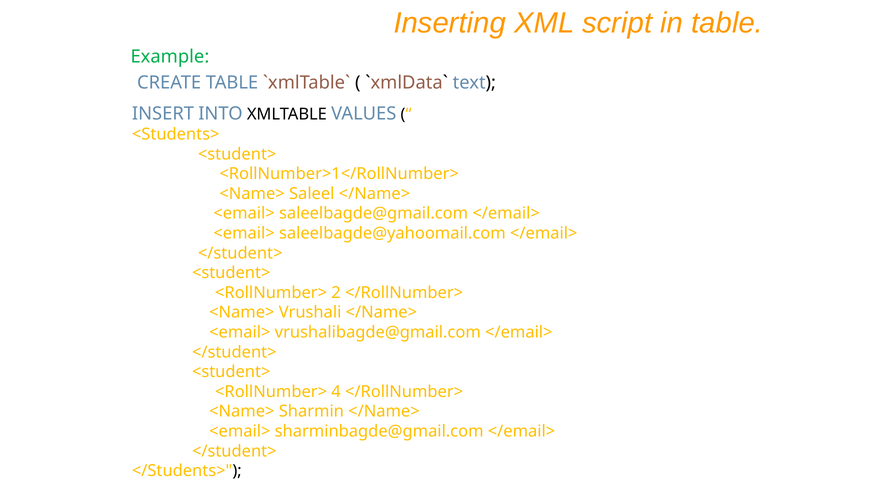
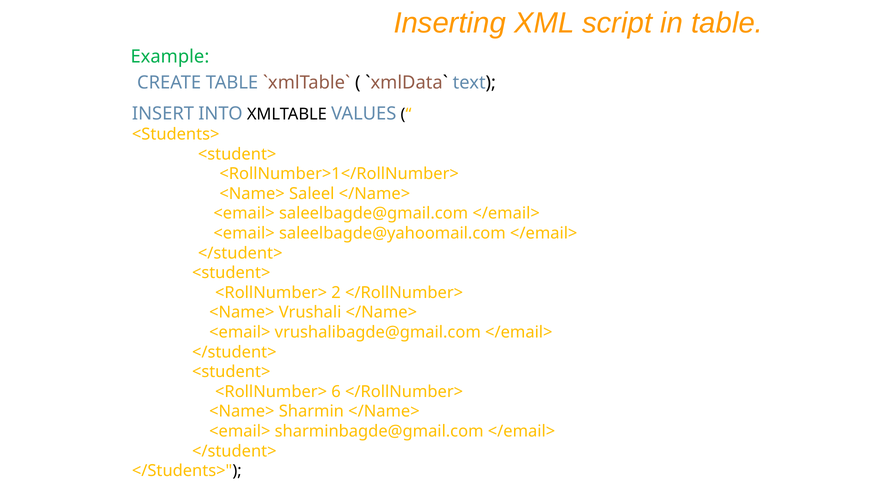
4: 4 -> 6
